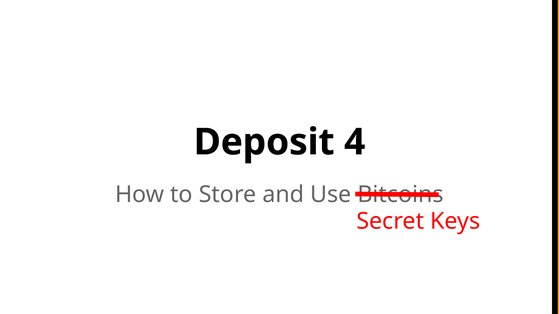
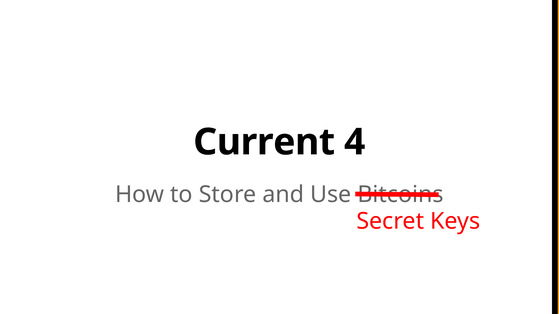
Deposit: Deposit -> Current
